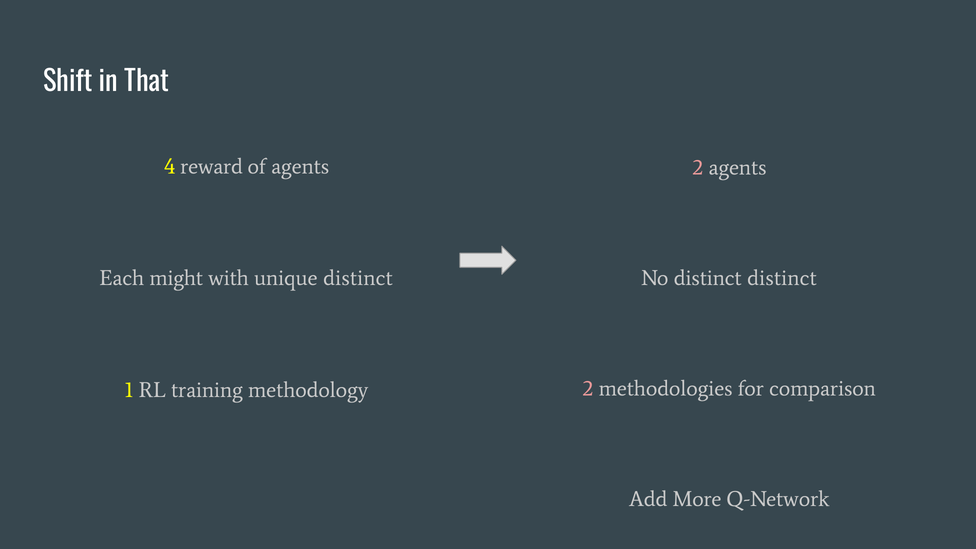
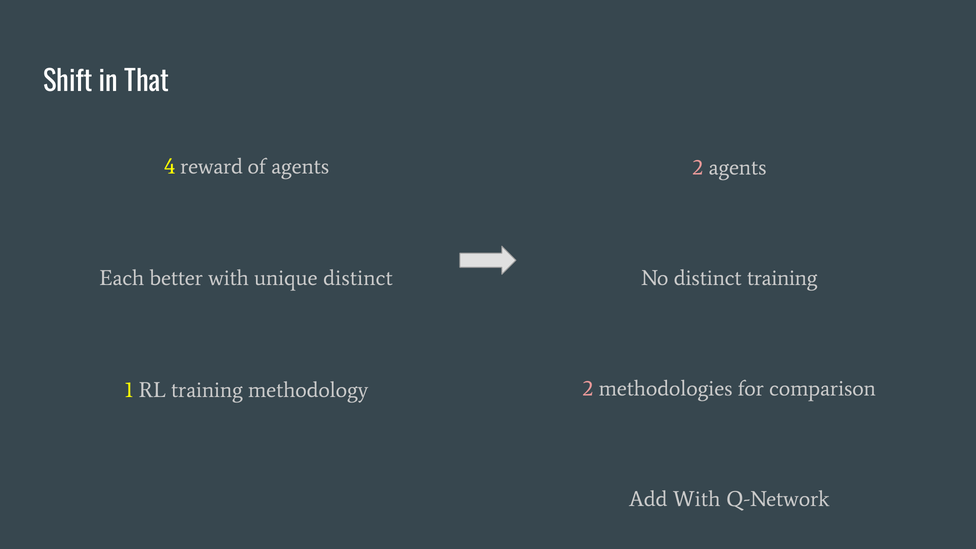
distinct distinct: distinct -> training
might: might -> better
Add More: More -> With
